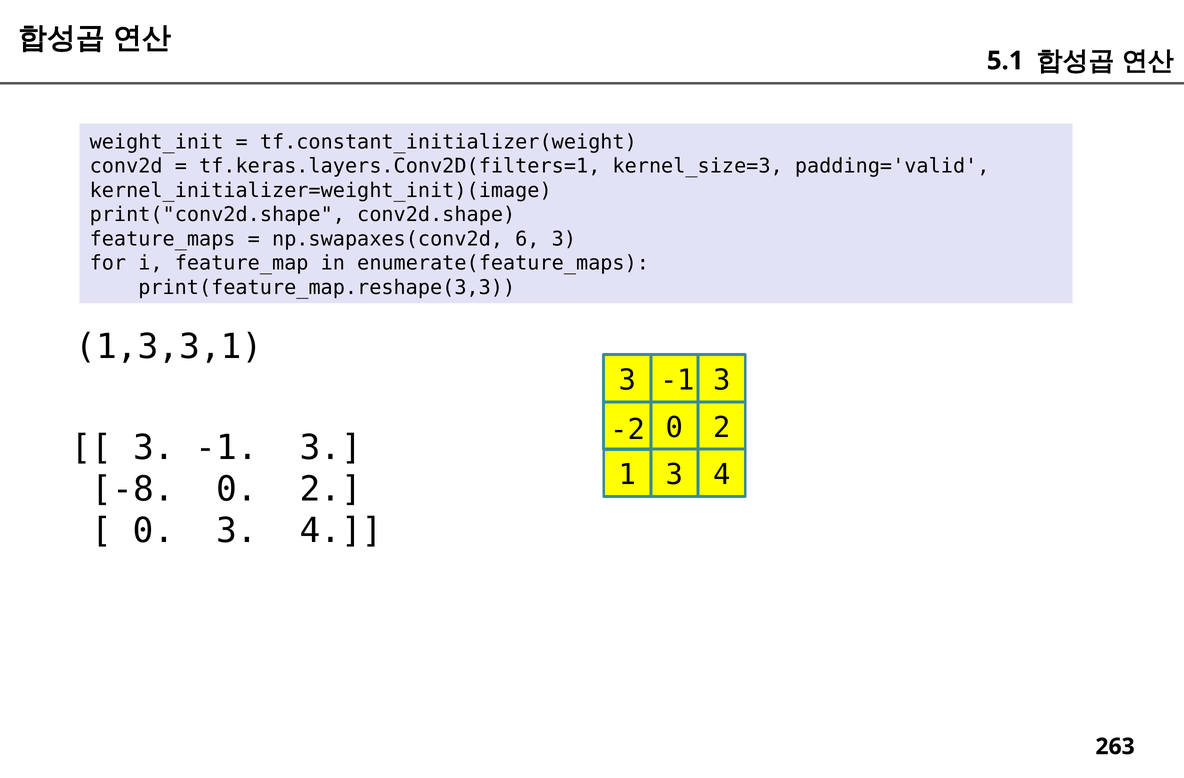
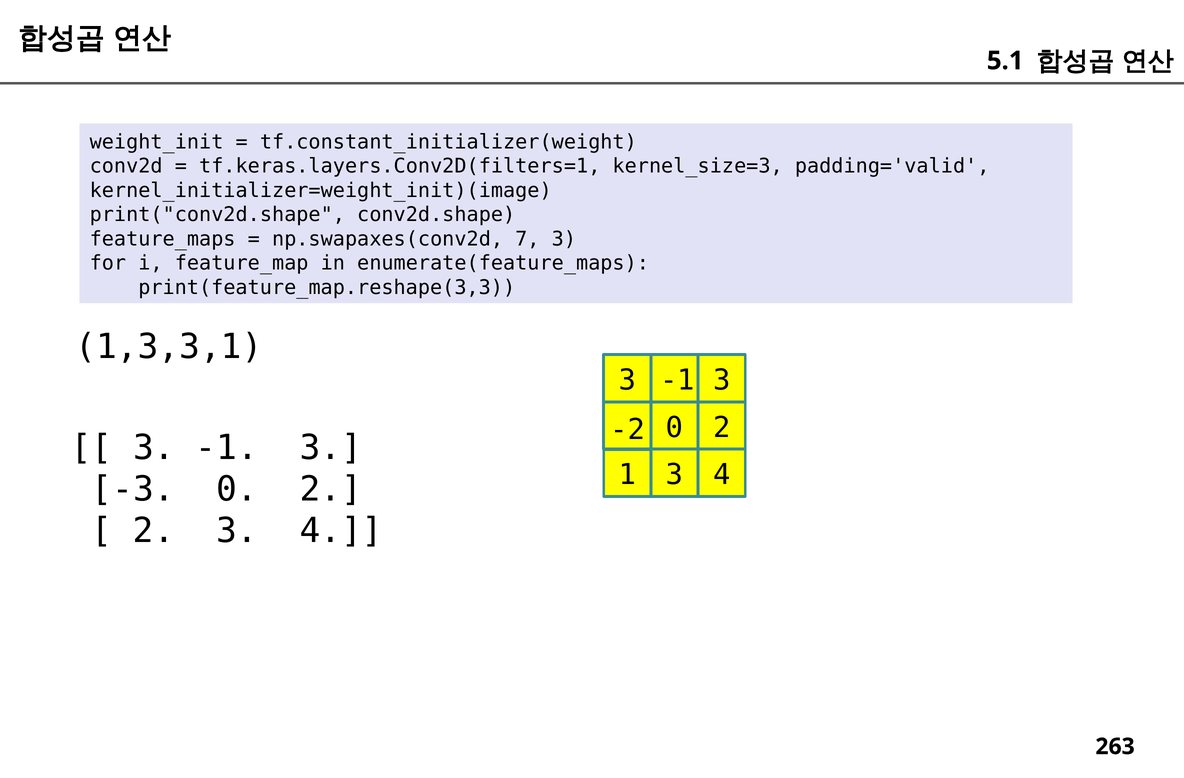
6: 6 -> 7
-8: -8 -> -3
0 at (154, 531): 0 -> 2
